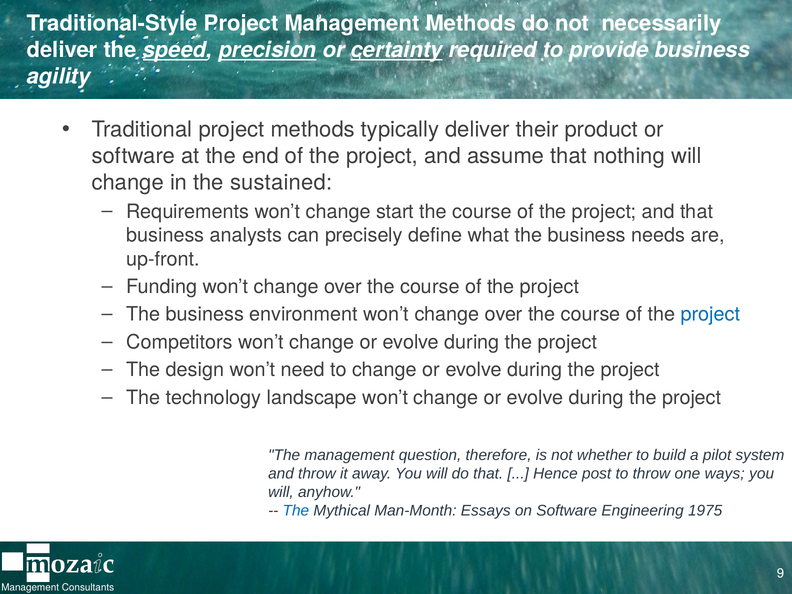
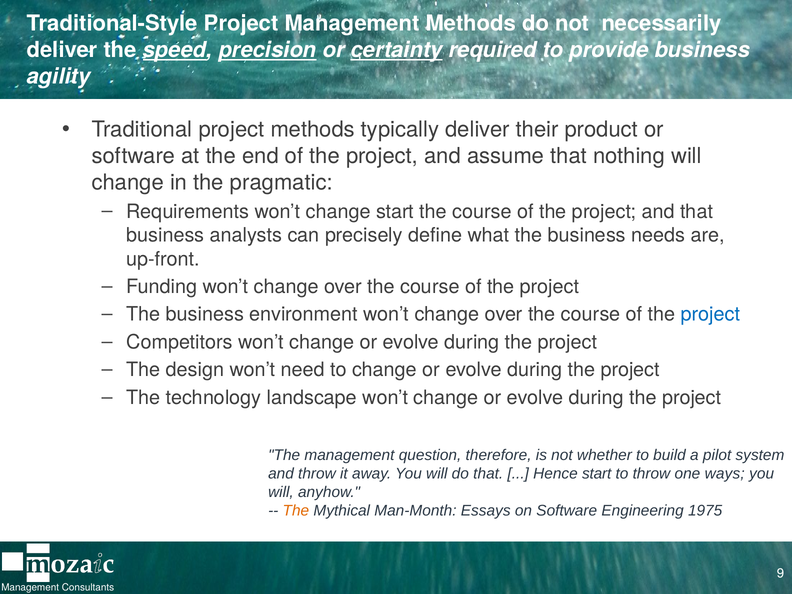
sustained: sustained -> pragmatic
Hence post: post -> start
The at (296, 510) colour: blue -> orange
